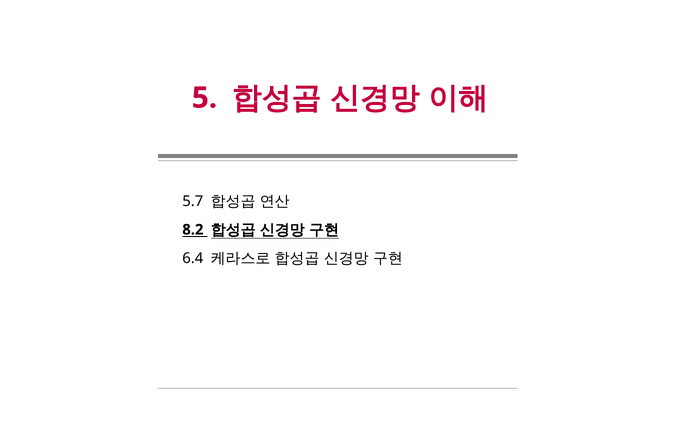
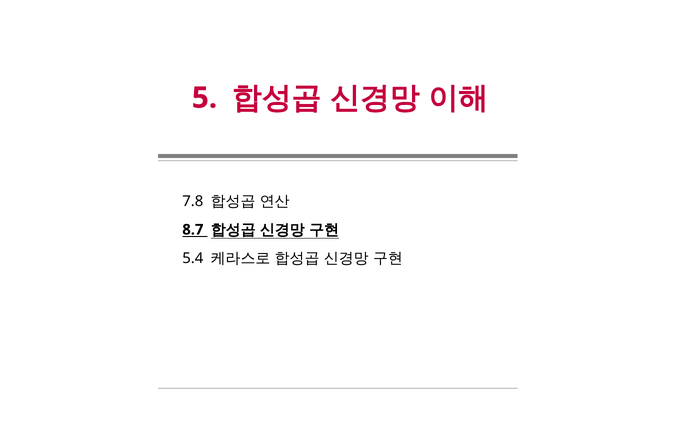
5.7: 5.7 -> 7.8
8.2: 8.2 -> 8.7
6.4: 6.4 -> 5.4
